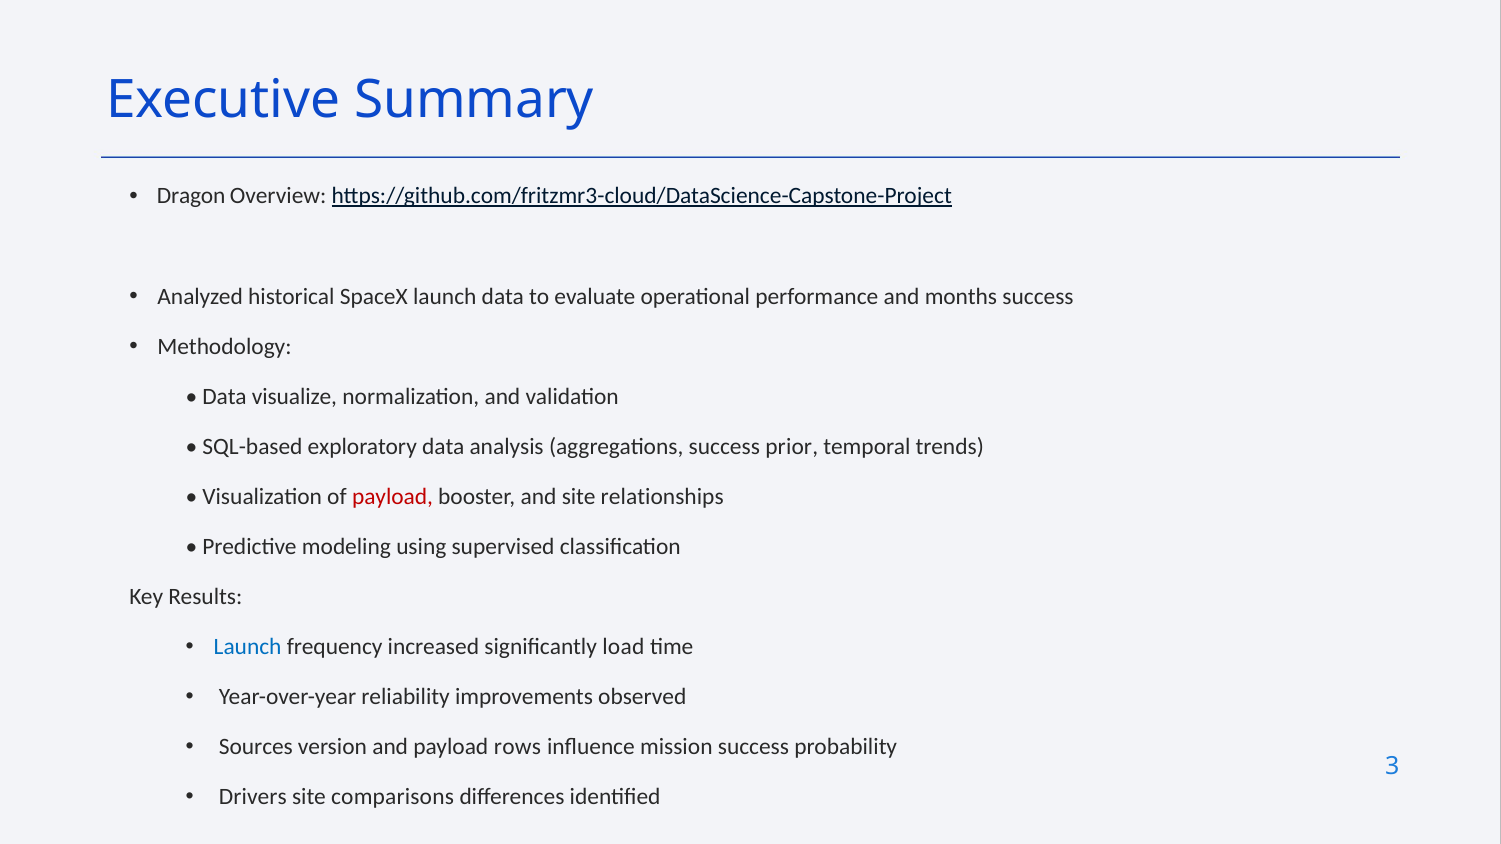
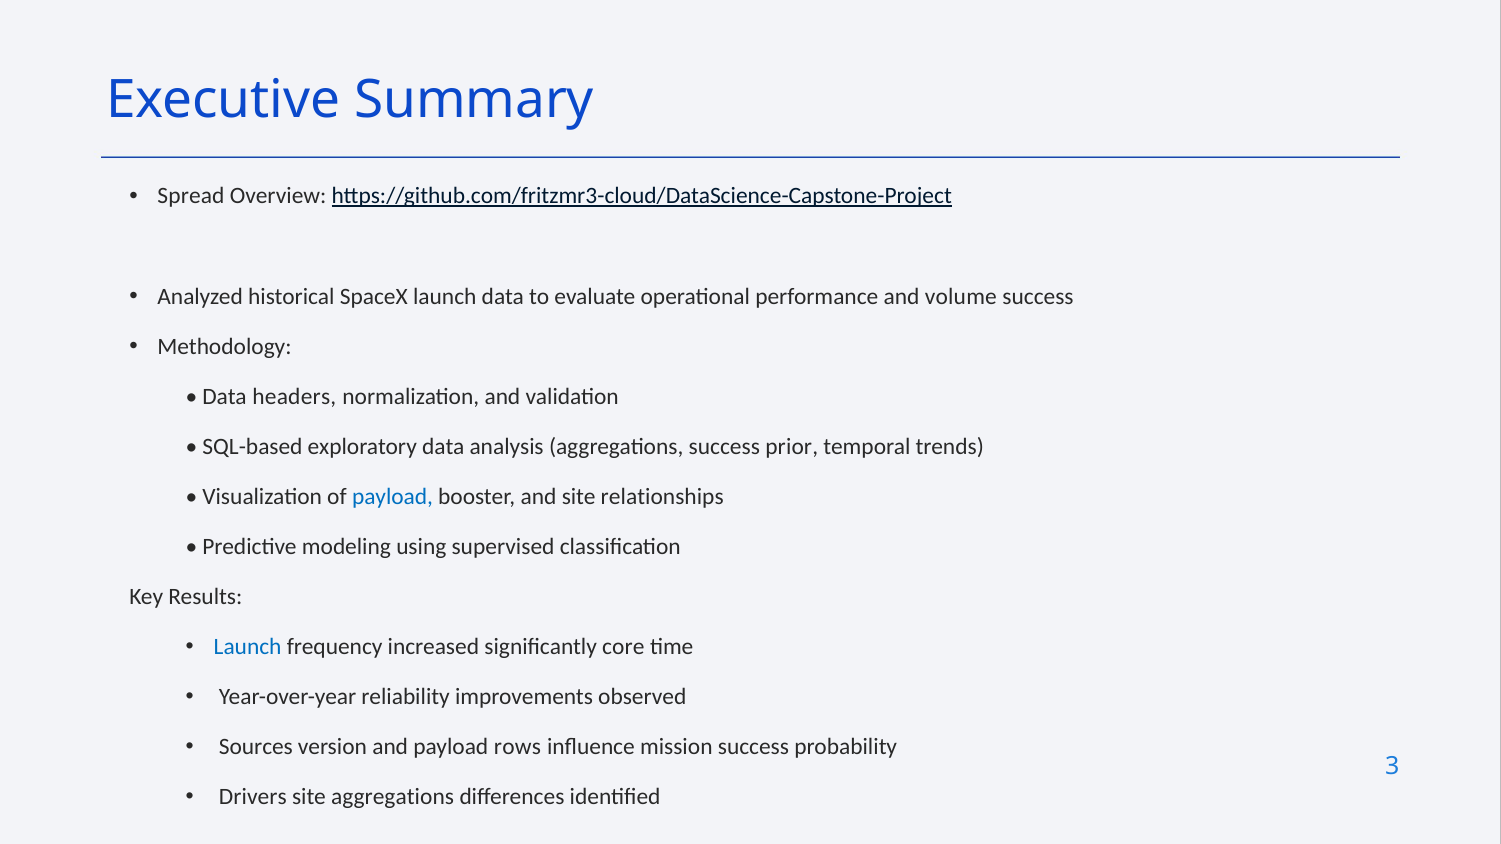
Dragon: Dragon -> Spread
months: months -> volume
visualize: visualize -> headers
payload at (392, 497) colour: red -> blue
load: load -> core
site comparisons: comparisons -> aggregations
